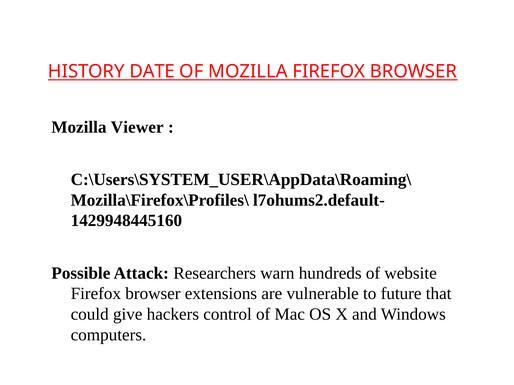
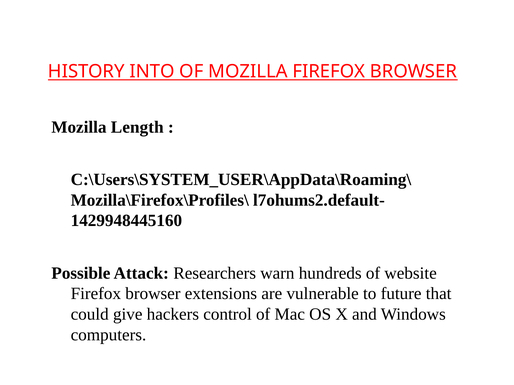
DATE: DATE -> INTO
Viewer: Viewer -> Length
